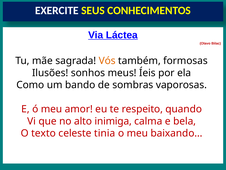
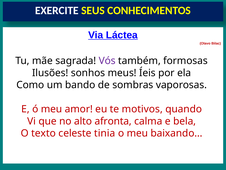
Vós colour: orange -> purple
respeito: respeito -> motivos
inimiga: inimiga -> afronta
